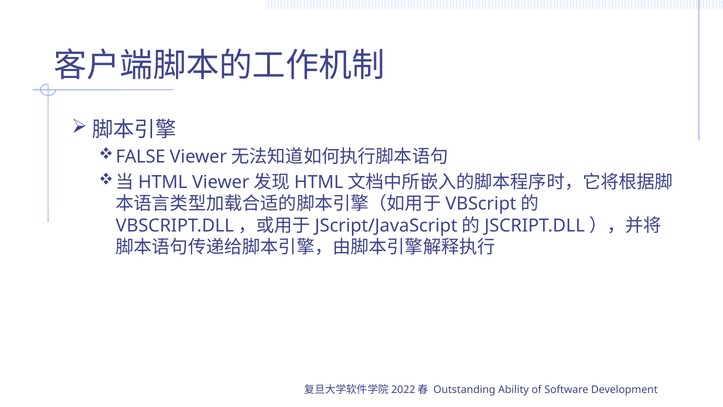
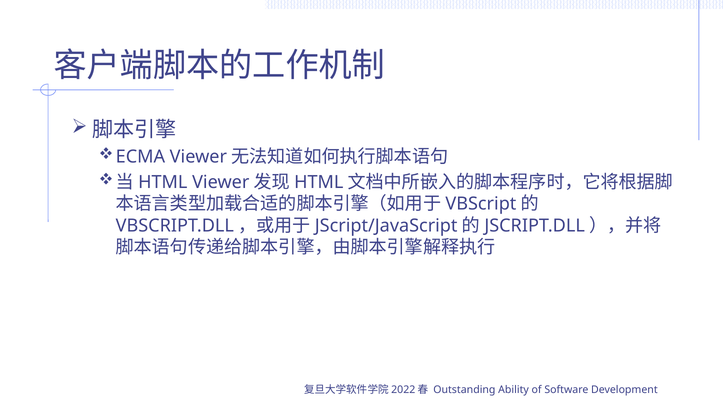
FALSE: FALSE -> ECMA
